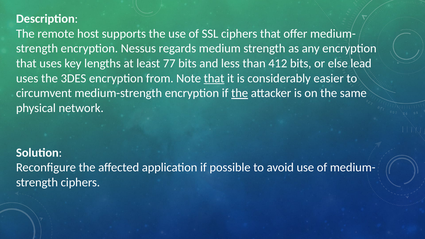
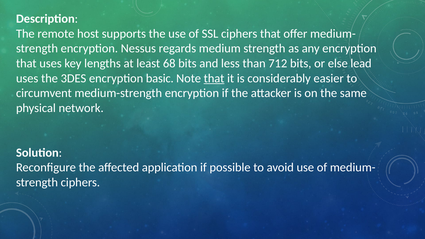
77: 77 -> 68
412: 412 -> 712
from: from -> basic
the at (240, 93) underline: present -> none
